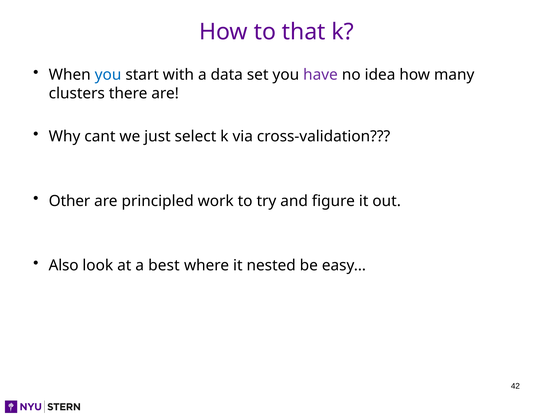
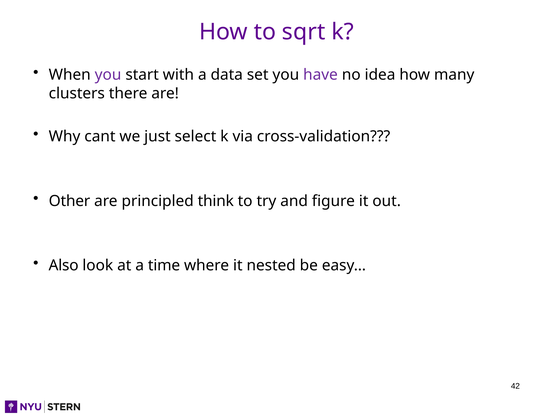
that: that -> sqrt
you at (108, 75) colour: blue -> purple
work: work -> think
best: best -> time
